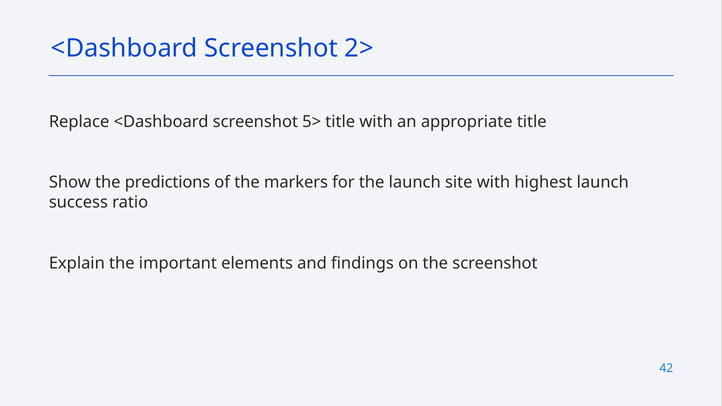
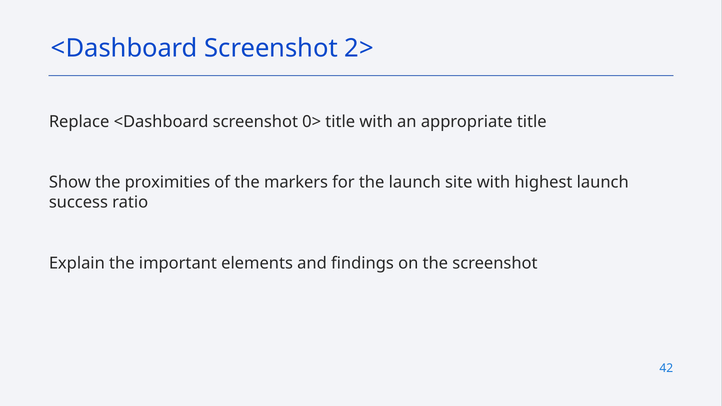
5>: 5> -> 0>
predictions: predictions -> proximities
